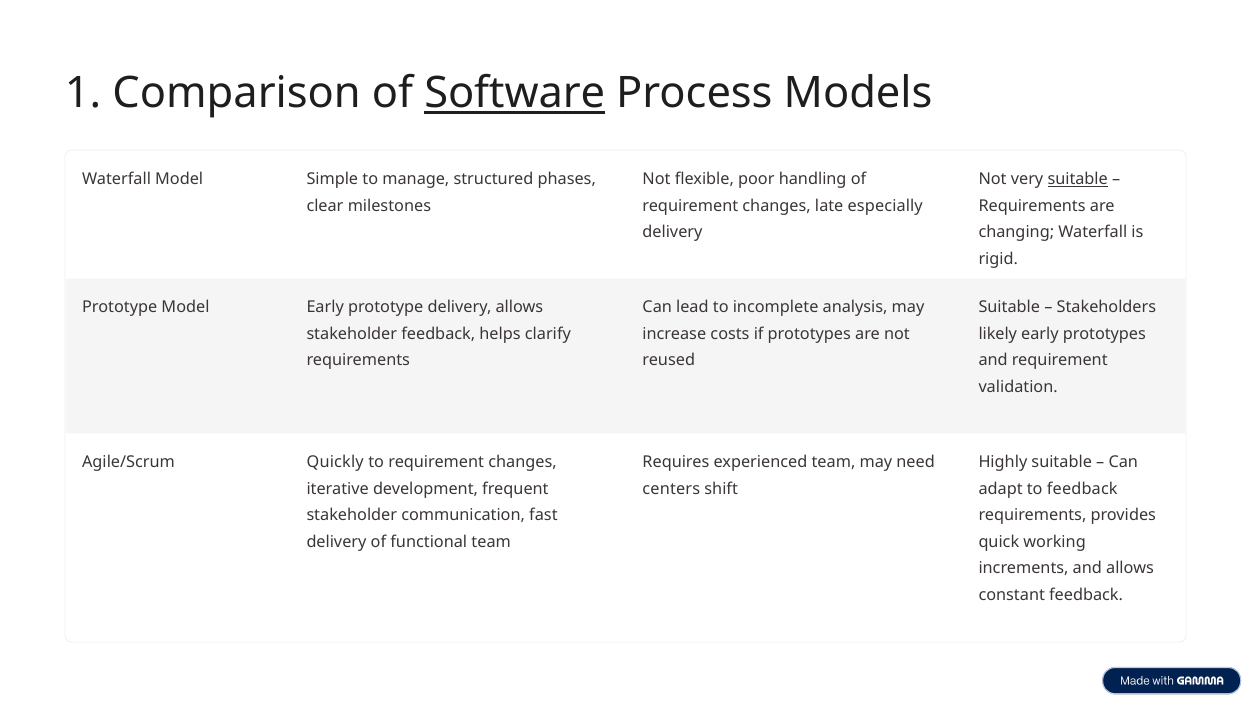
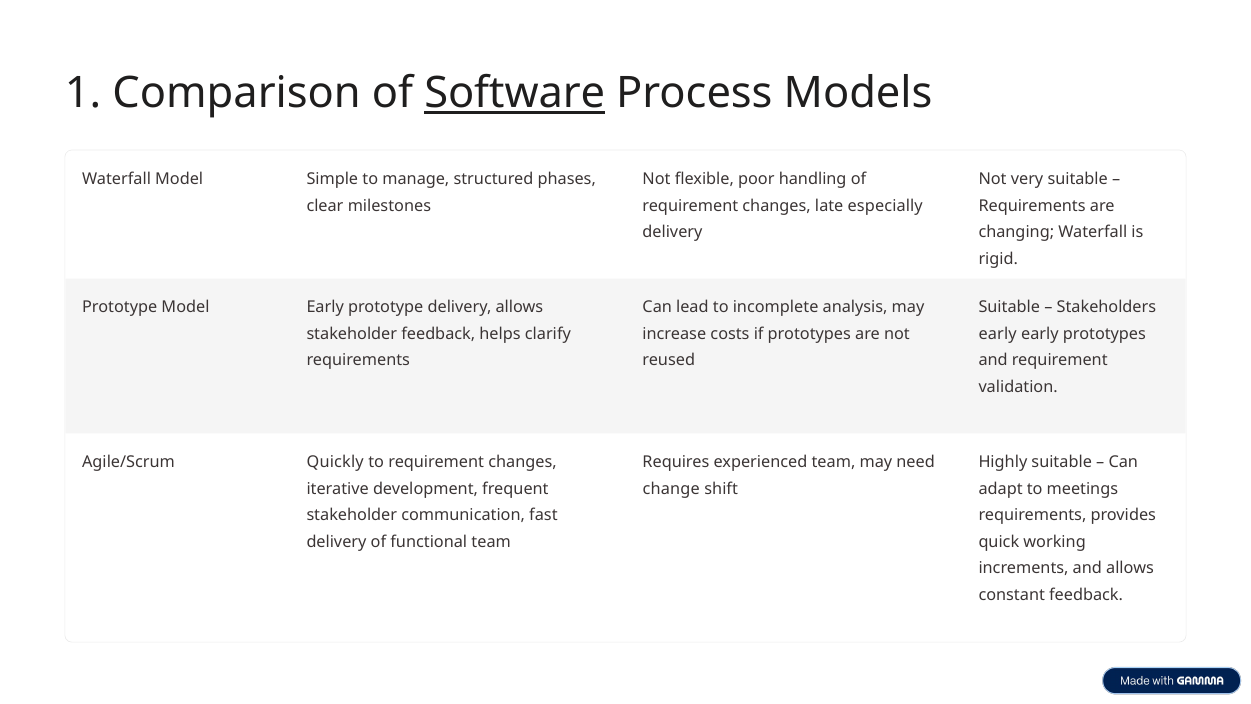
suitable at (1078, 179) underline: present -> none
likely at (998, 334): likely -> early
centers: centers -> change
to feedback: feedback -> meetings
